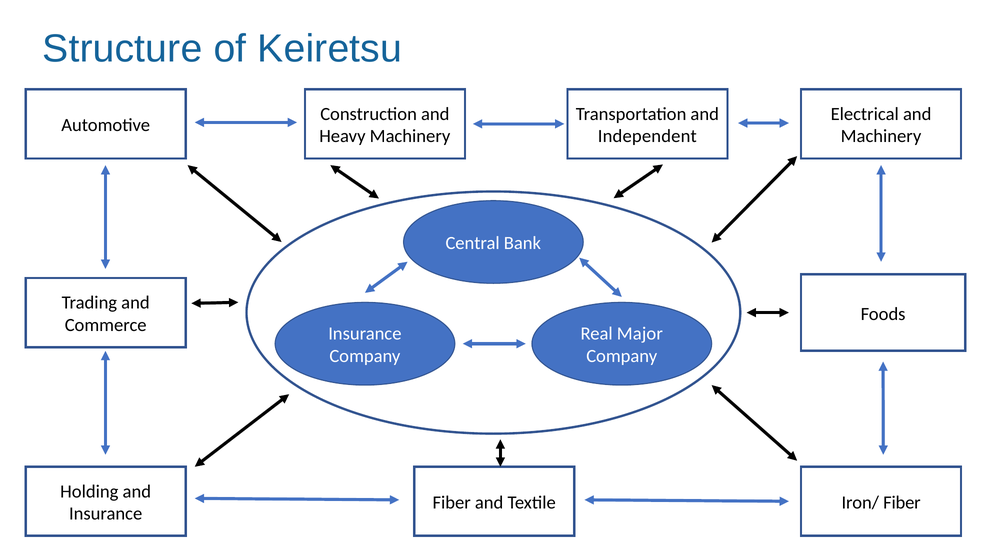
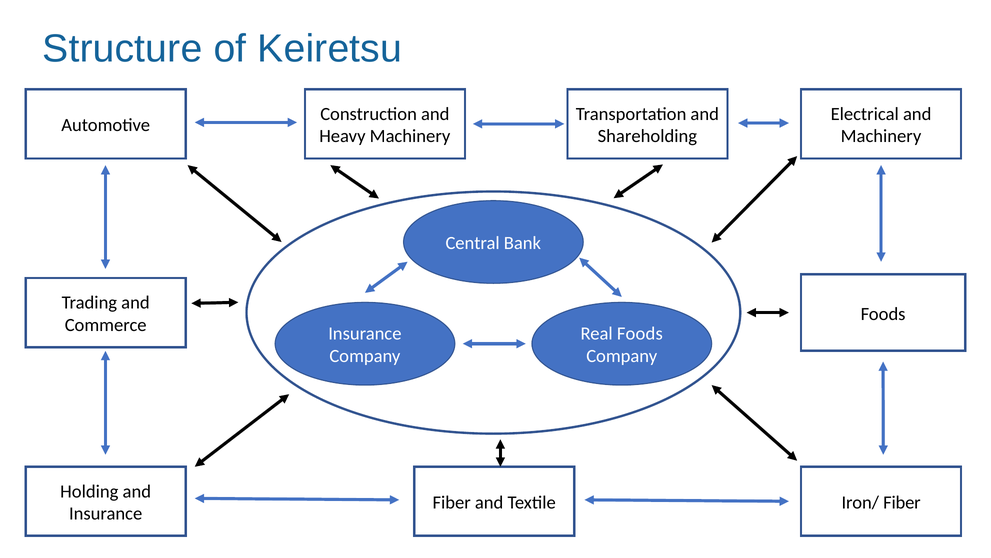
Independent: Independent -> Shareholding
Real Major: Major -> Foods
